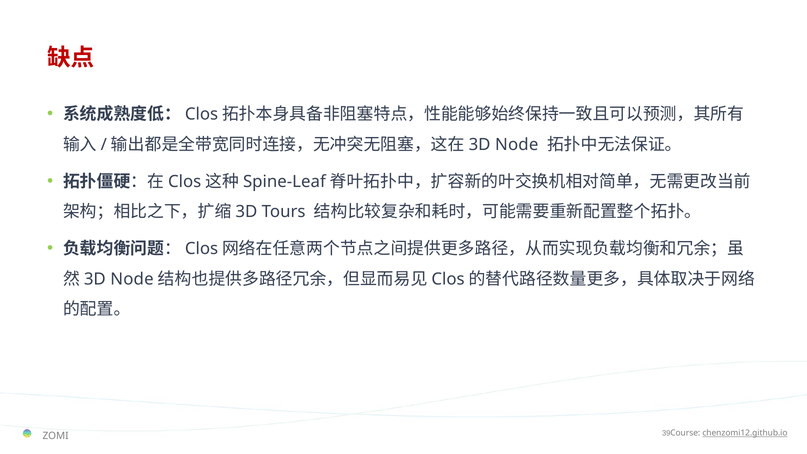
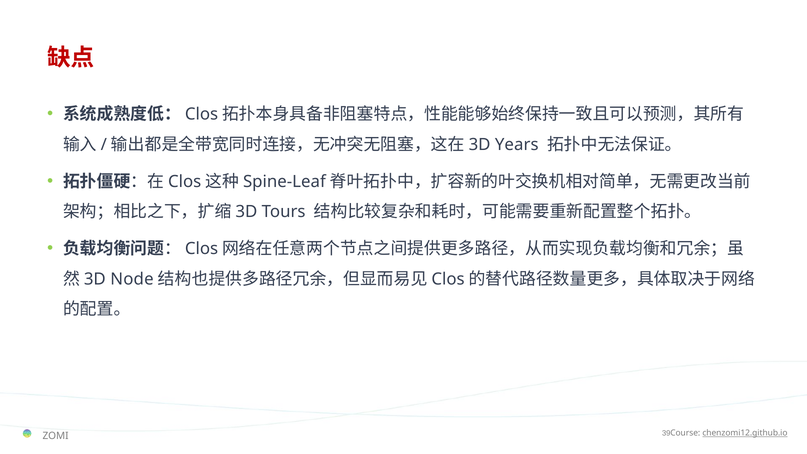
Node at (517, 145): Node -> Years
